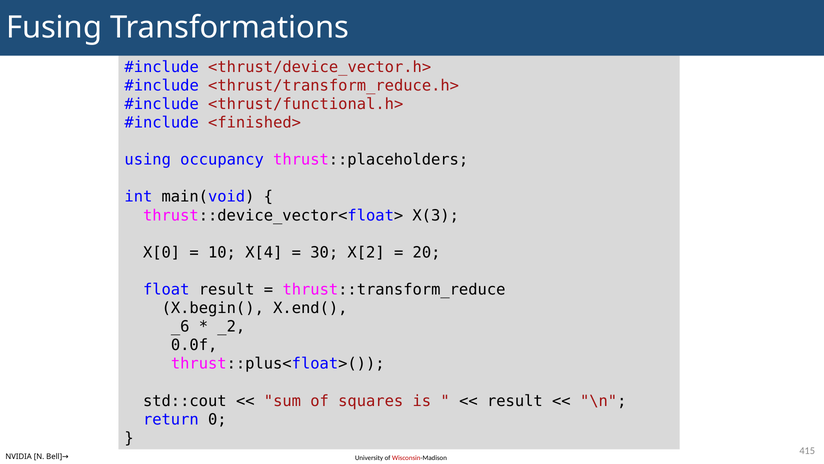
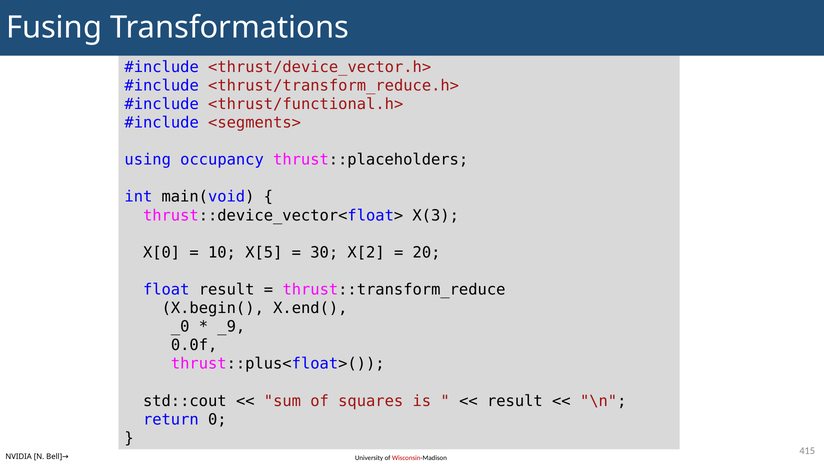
<finished>: <finished> -> <segments>
X[4: X[4 -> X[5
_6: _6 -> _0
_2: _2 -> _9
